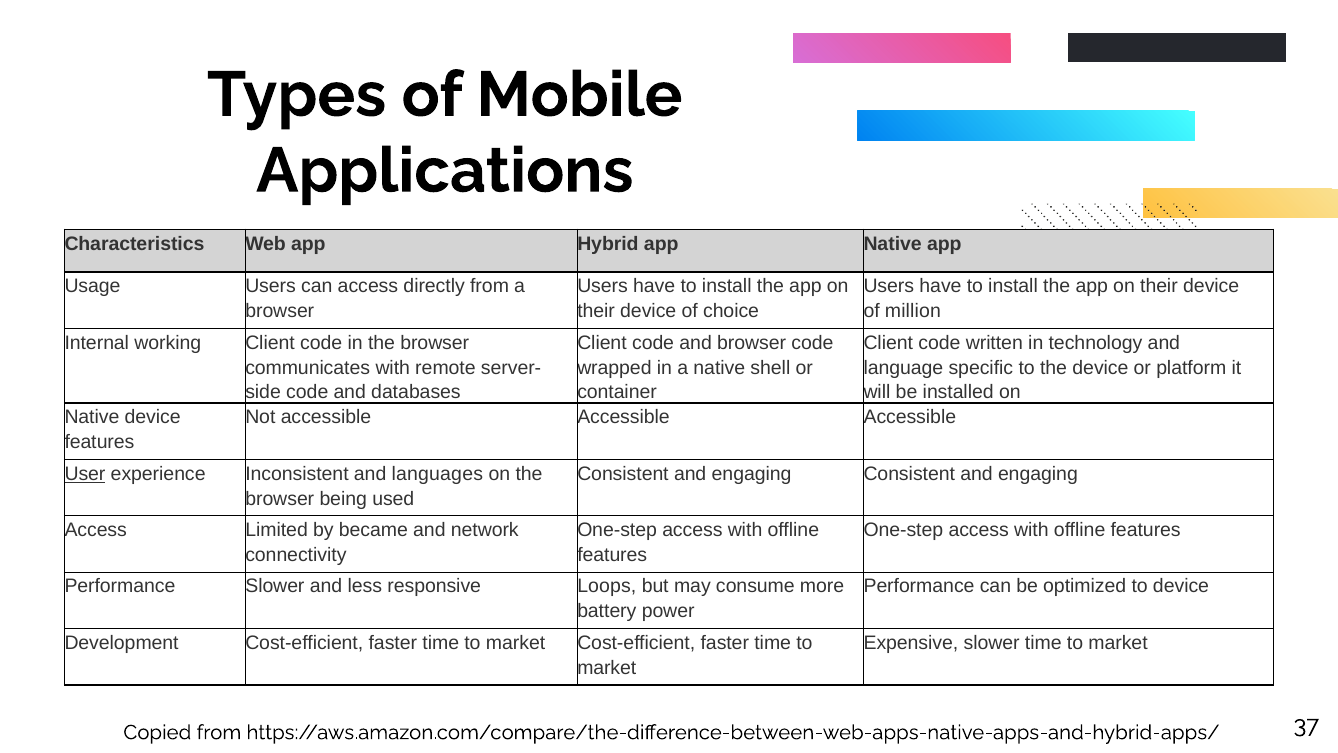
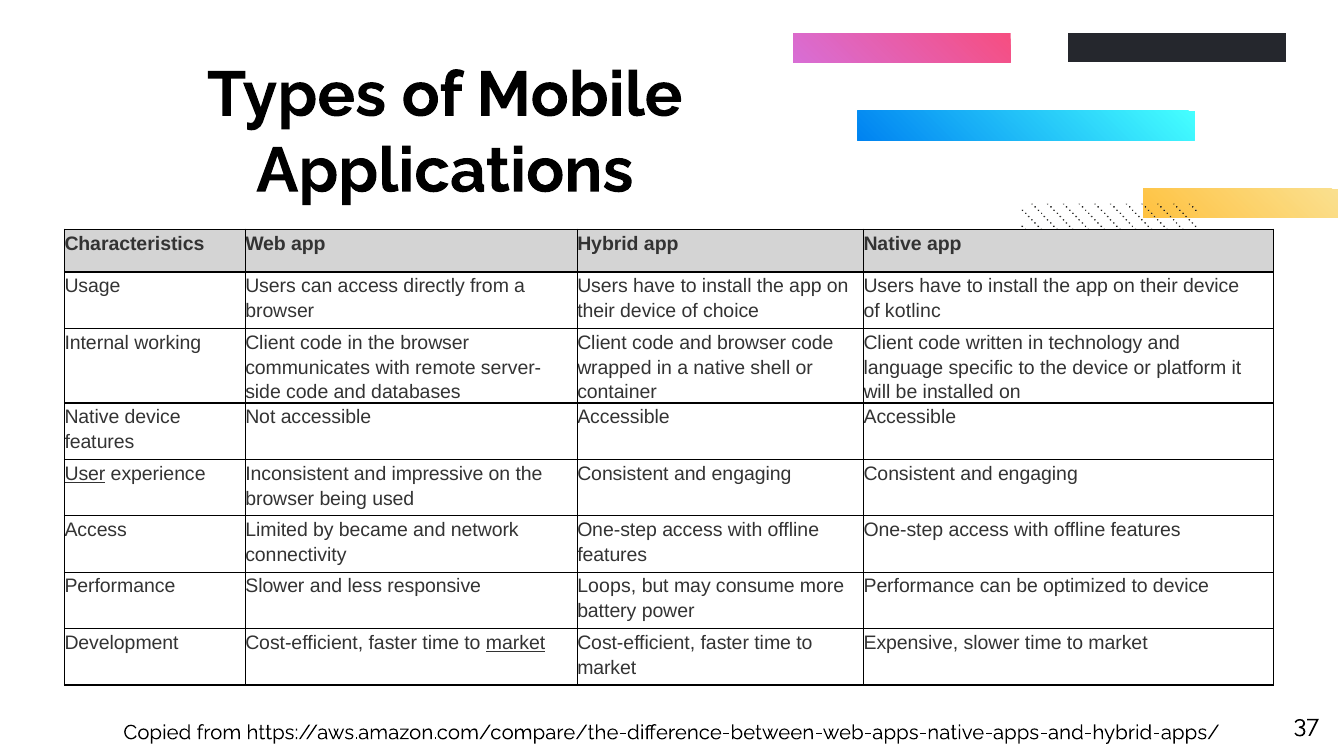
million: million -> kotlinc
languages: languages -> impressive
market at (516, 643) underline: none -> present
